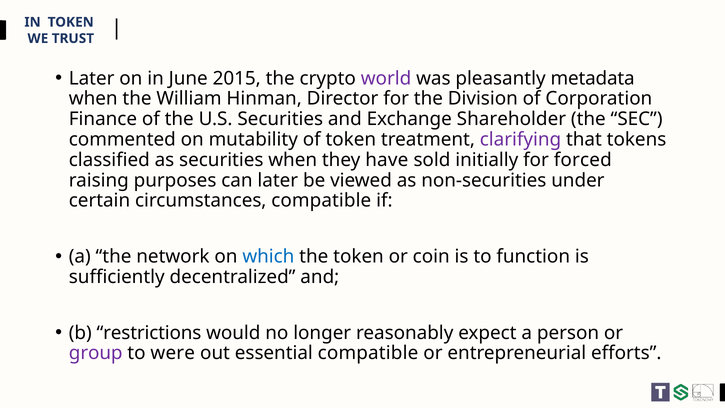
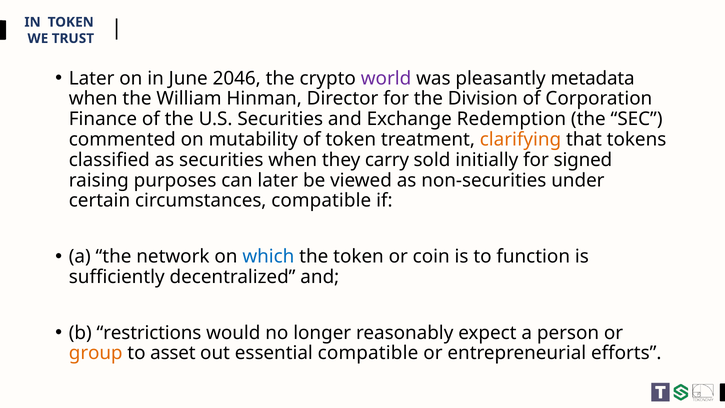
2015: 2015 -> 2046
Shareholder: Shareholder -> Redemption
clarifying colour: purple -> orange
have: have -> carry
forced: forced -> signed
group colour: purple -> orange
were: were -> asset
